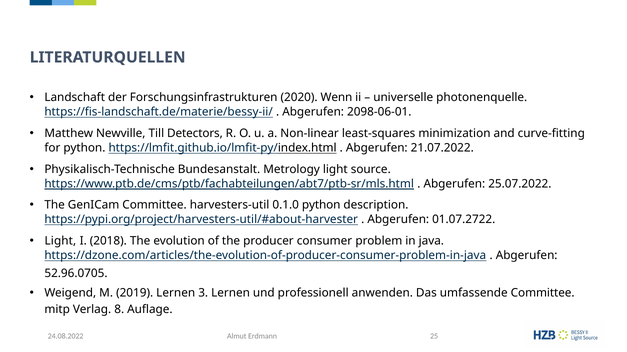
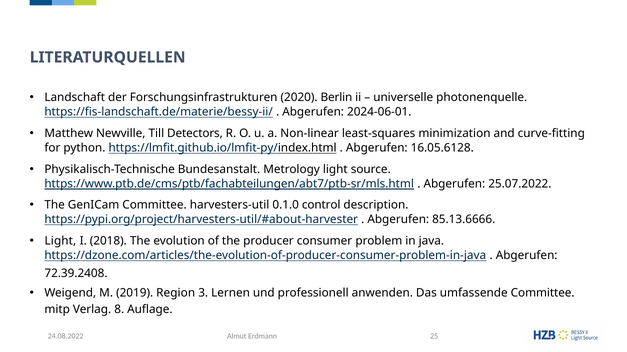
Wenn: Wenn -> Berlin
2098-06-01: 2098-06-01 -> 2024-06-01
21.07.2022: 21.07.2022 -> 16.05.6128
0.1.0 python: python -> control
01.07.2722: 01.07.2722 -> 85.13.6666
52.96.0705: 52.96.0705 -> 72.39.2408
2019 Lernen: Lernen -> Region
